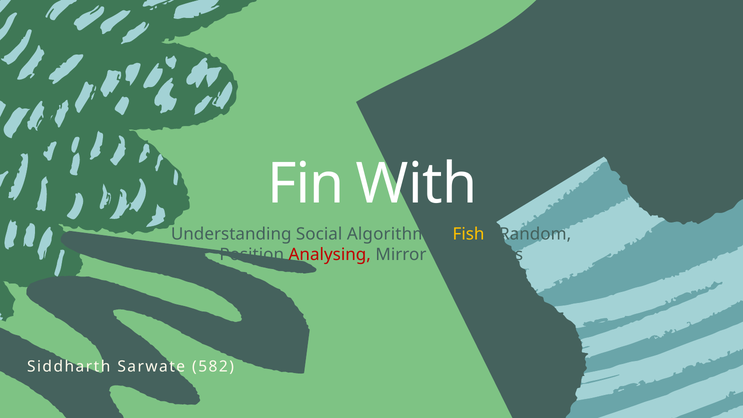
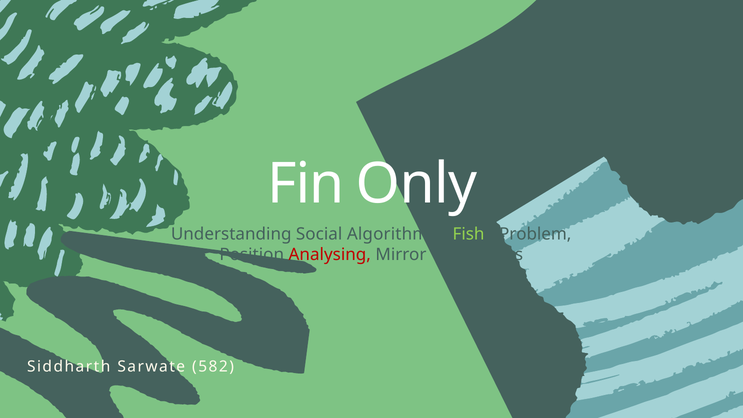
With: With -> Only
Fish colour: yellow -> light green
Random: Random -> Problem
